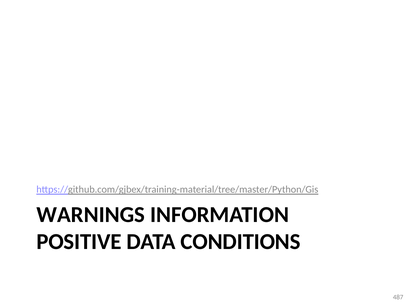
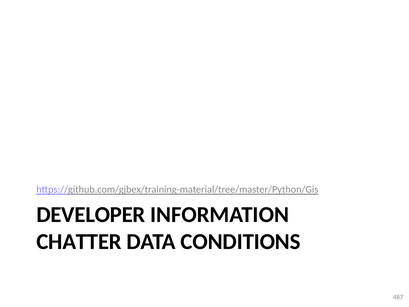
WARNINGS: WARNINGS -> DEVELOPER
POSITIVE: POSITIVE -> CHATTER
